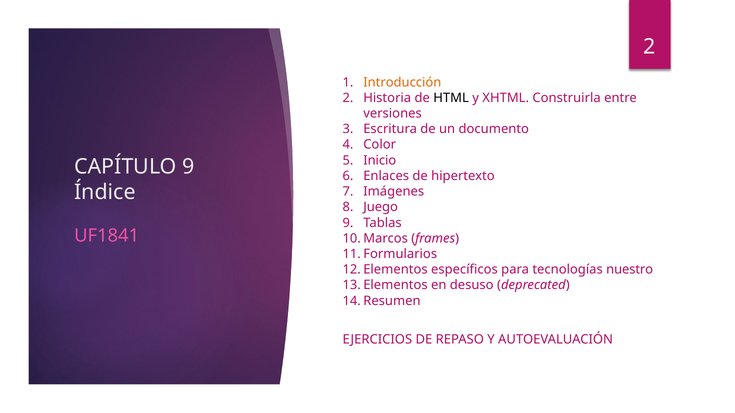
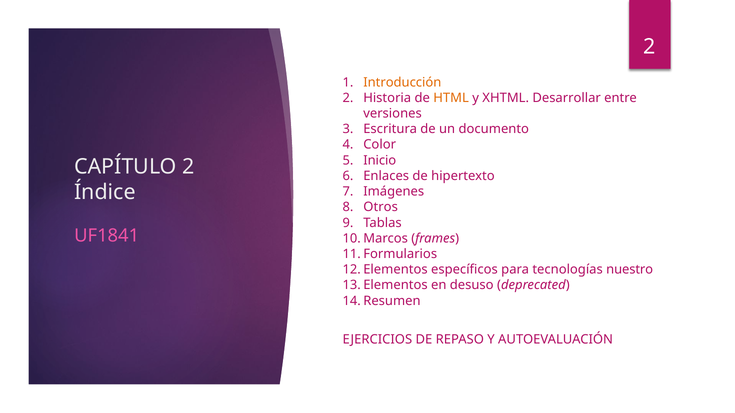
HTML colour: black -> orange
Construirla: Construirla -> Desarrollar
CAPÍTULO 9: 9 -> 2
Juego: Juego -> Otros
